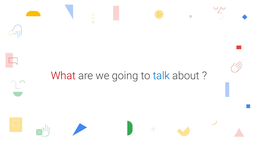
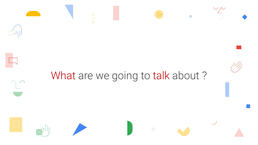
talk colour: blue -> red
